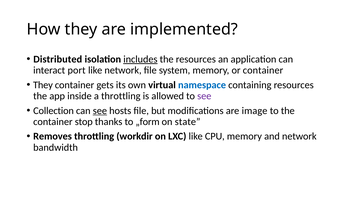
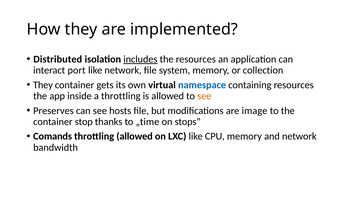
or container: container -> collection
see at (204, 96) colour: purple -> orange
Collection: Collection -> Preserves
see at (100, 111) underline: present -> none
„form: „form -> „time
state: state -> stops
Removes: Removes -> Comands
throttling workdir: workdir -> allowed
